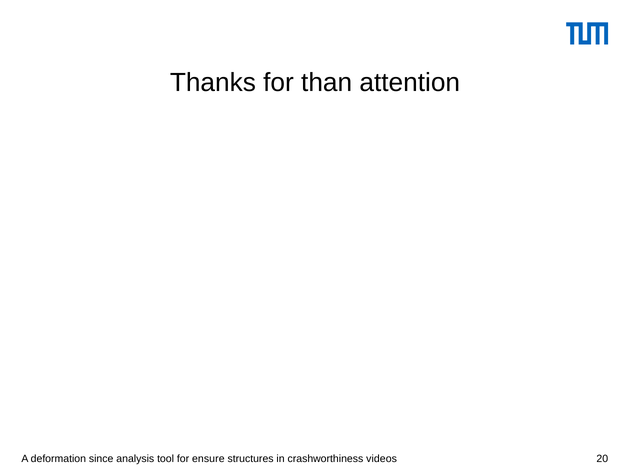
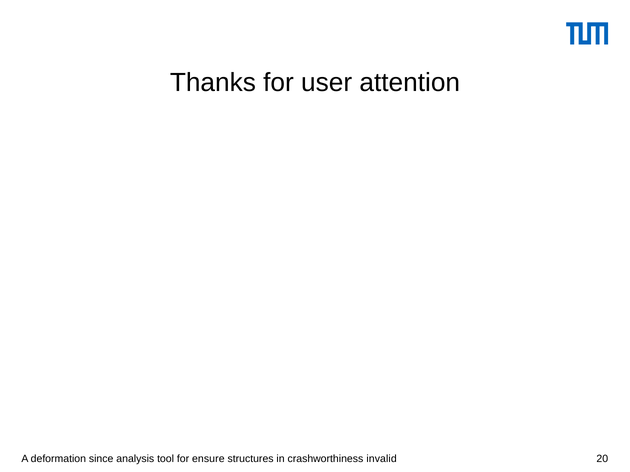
than: than -> user
videos: videos -> invalid
